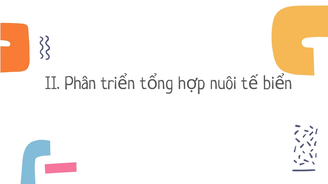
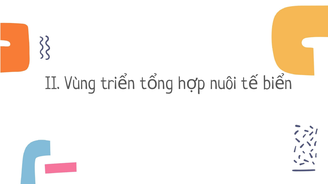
Phân: Phân -> Vùng
